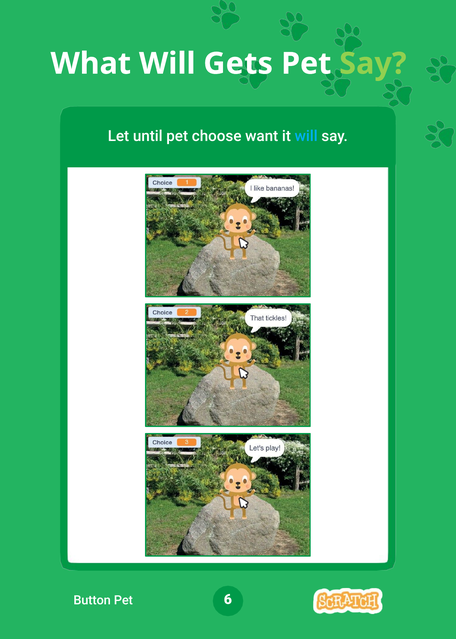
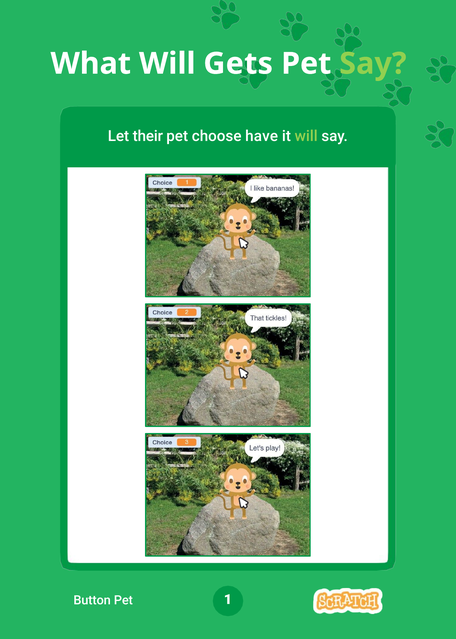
until: until -> their
want: want -> have
will at (306, 136) colour: light blue -> light green
6: 6 -> 1
